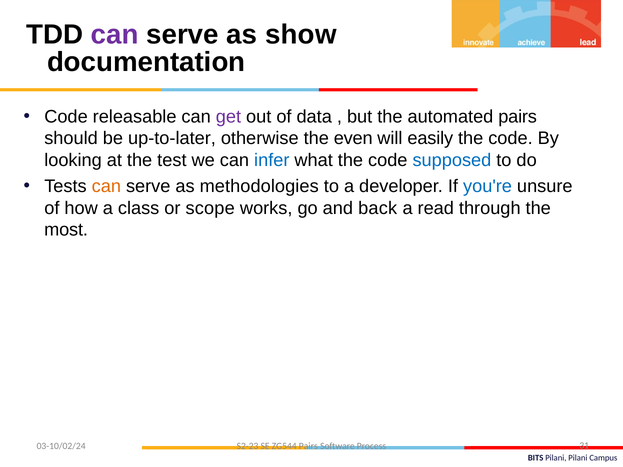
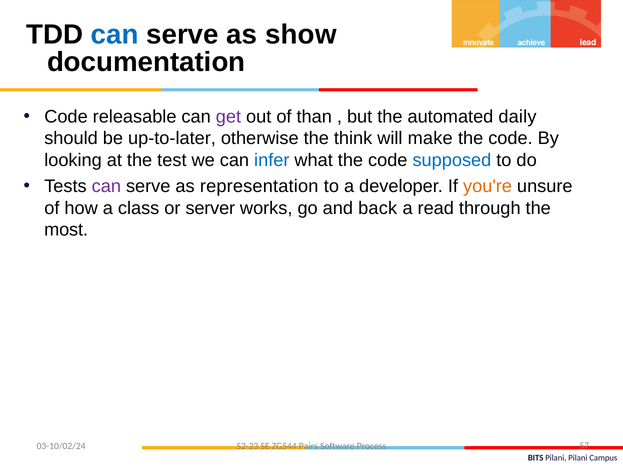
can at (115, 35) colour: purple -> blue
data: data -> than
automated pairs: pairs -> daily
even: even -> think
easily: easily -> make
can at (106, 186) colour: orange -> purple
methodologies: methodologies -> representation
you're colour: blue -> orange
scope: scope -> server
31: 31 -> 57
